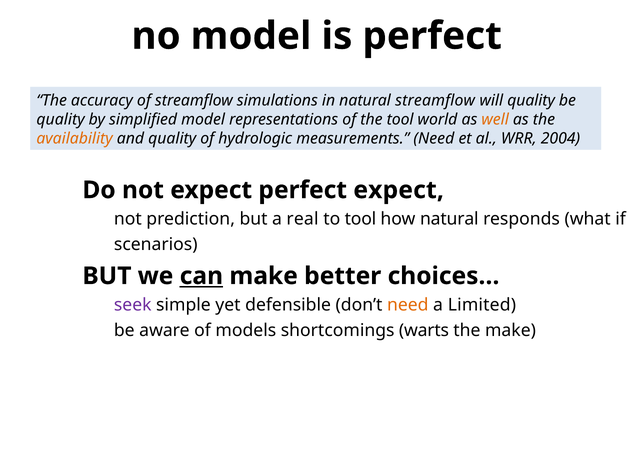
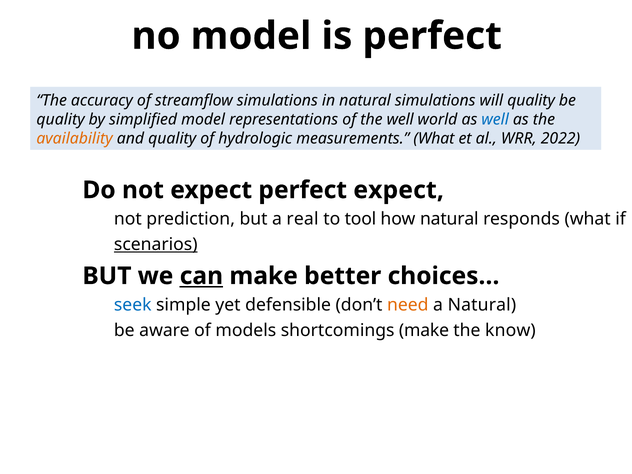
natural streamflow: streamflow -> simulations
the tool: tool -> well
well at (495, 119) colour: orange -> blue
measurements Need: Need -> What
2004: 2004 -> 2022
scenarios underline: none -> present
seek colour: purple -> blue
a Limited: Limited -> Natural
shortcomings warts: warts -> make
the make: make -> know
